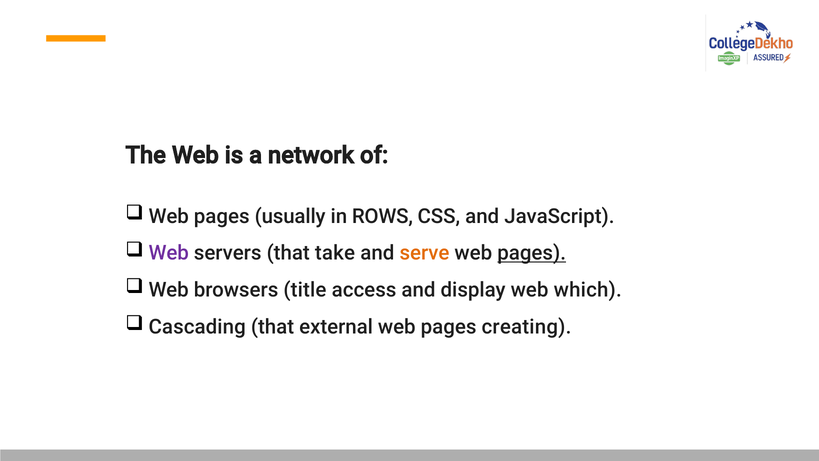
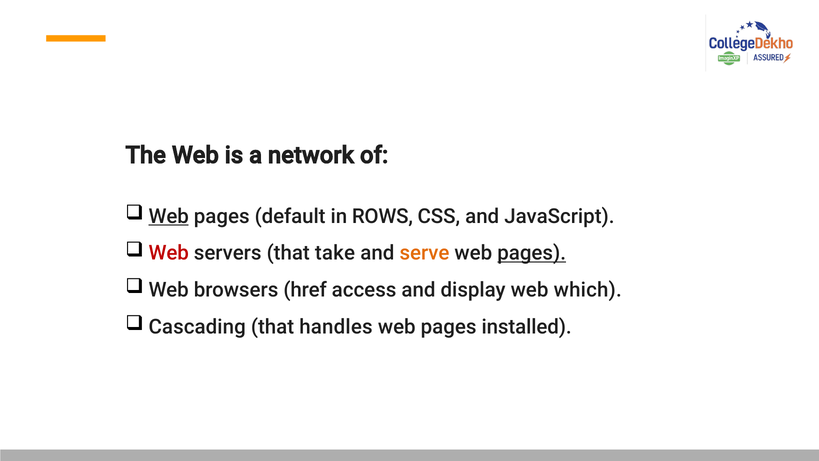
Web at (169, 216) underline: none -> present
usually: usually -> default
Web at (169, 253) colour: purple -> red
title: title -> href
external: external -> handles
creating: creating -> installed
